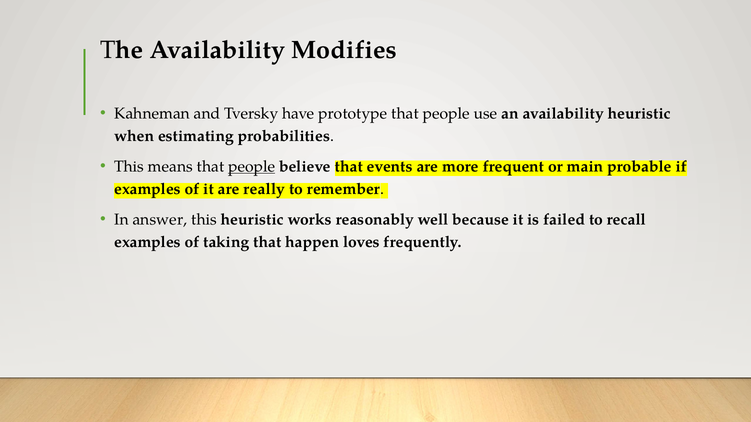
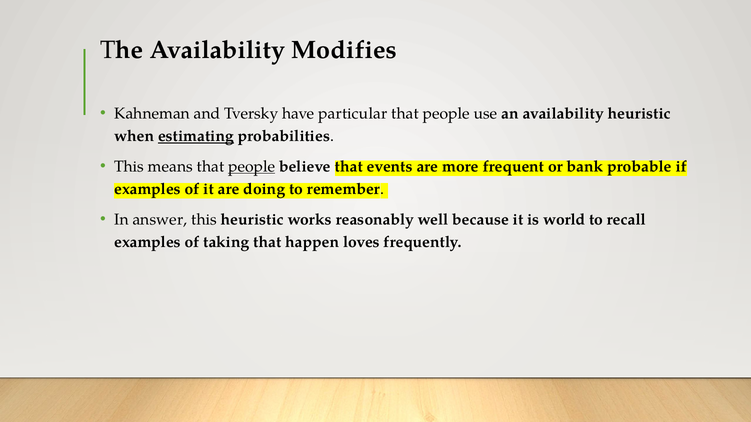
prototype: prototype -> particular
estimating underline: none -> present
main: main -> bank
really: really -> doing
failed: failed -> world
